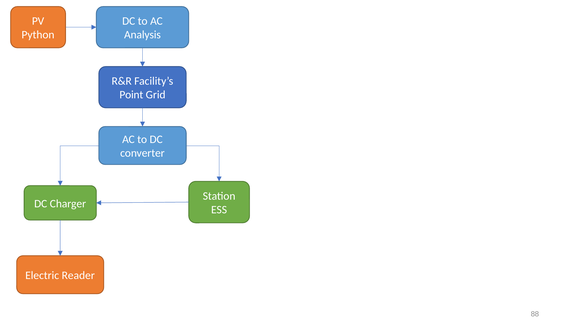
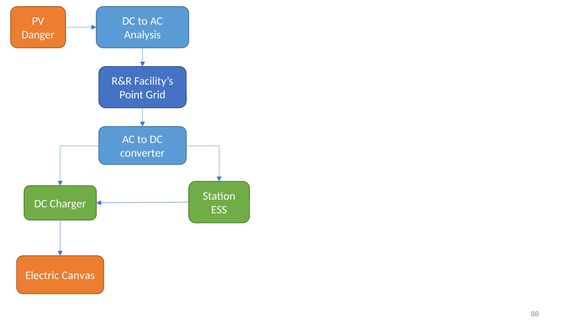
Python: Python -> Danger
Reader: Reader -> Canvas
